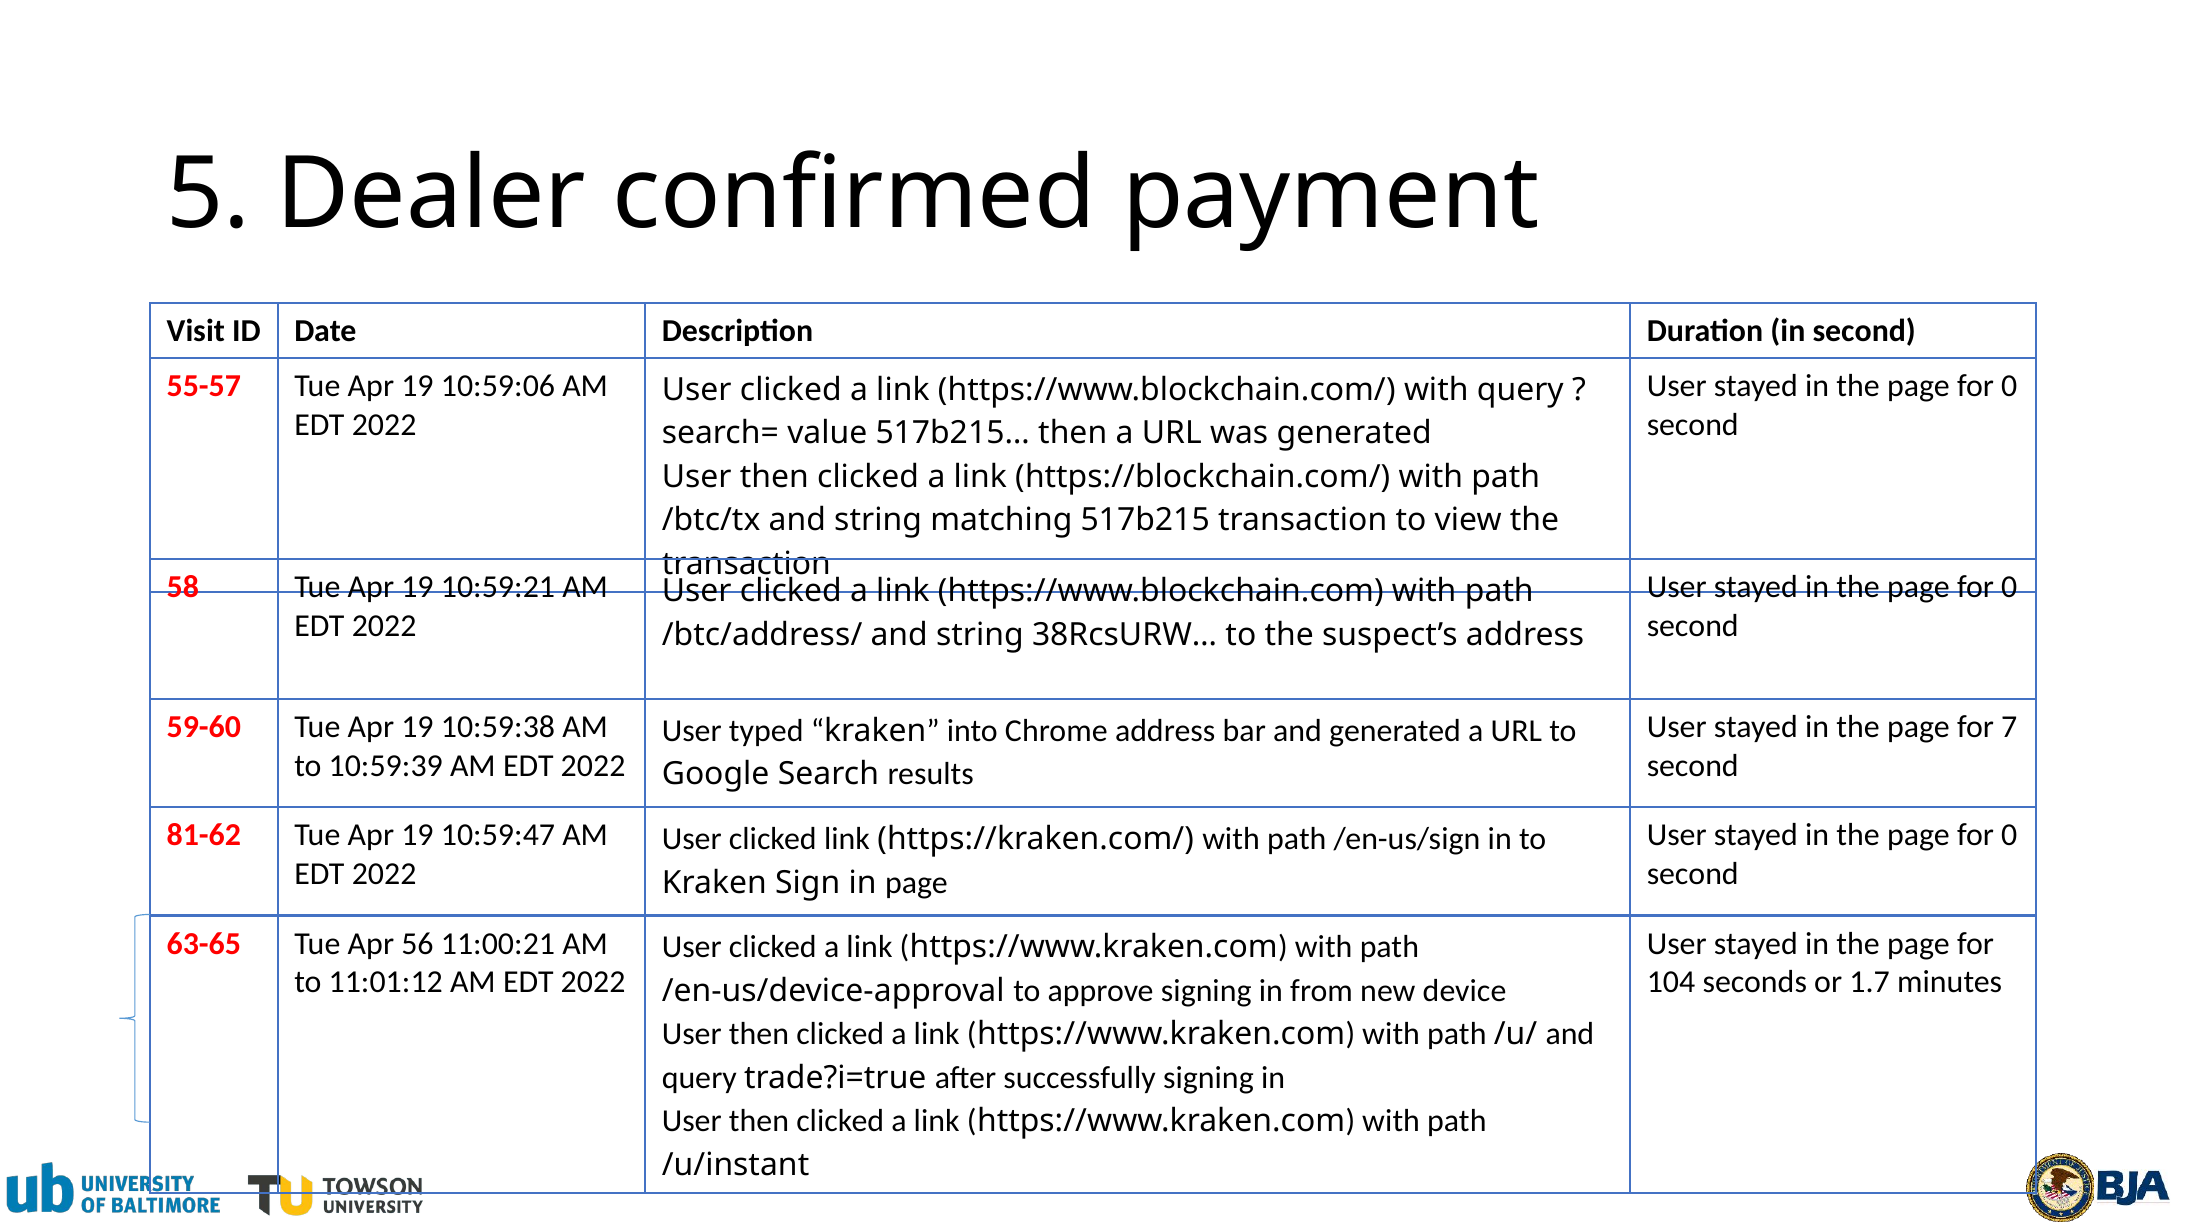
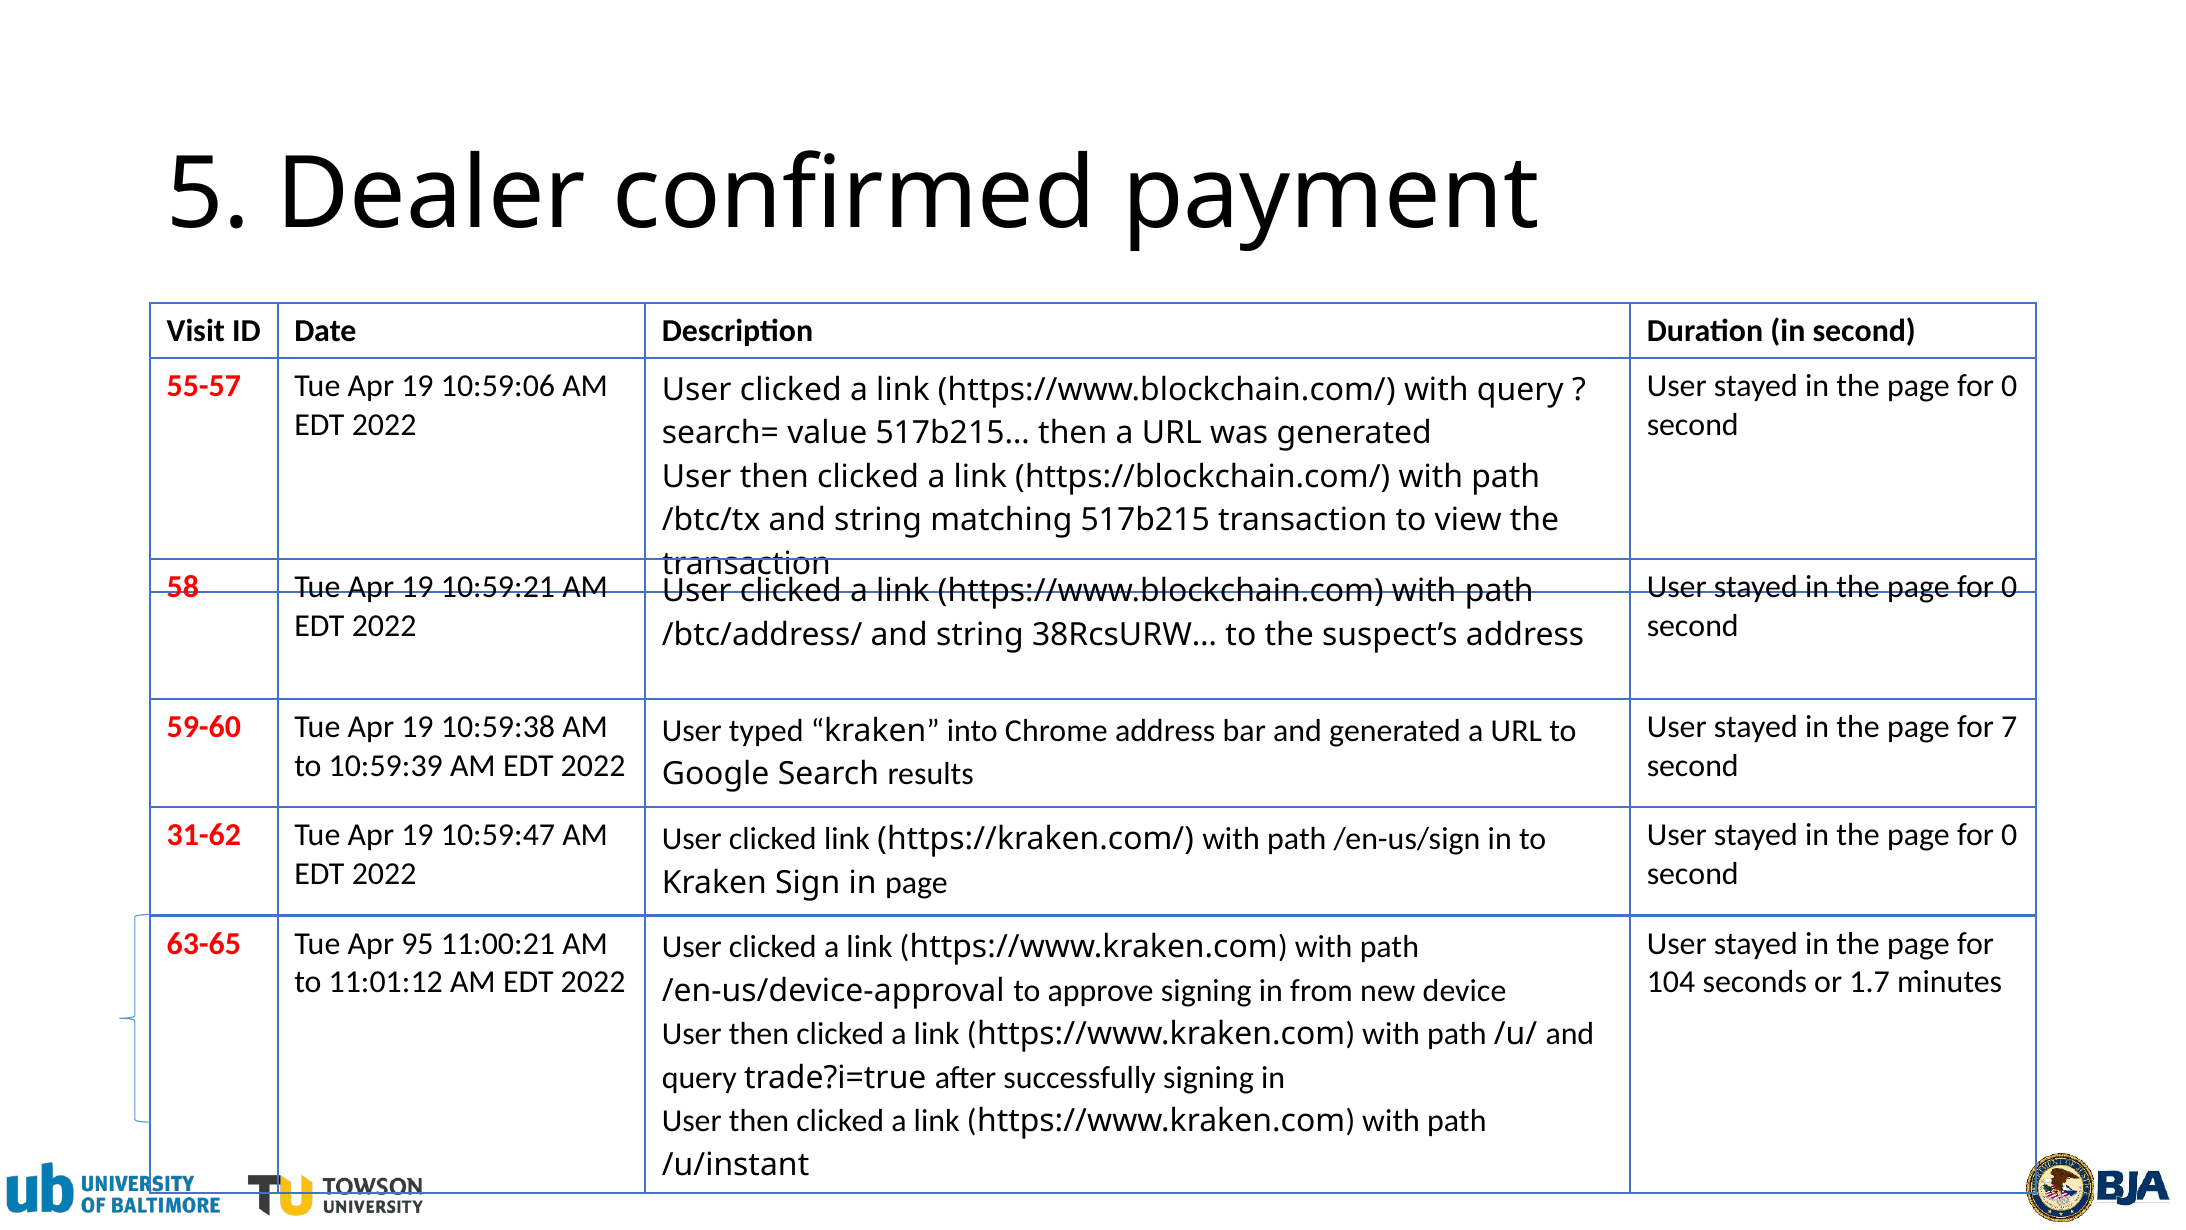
81-62: 81-62 -> 31-62
56: 56 -> 95
